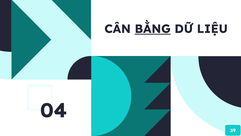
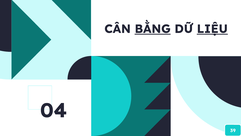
LIỆU underline: none -> present
